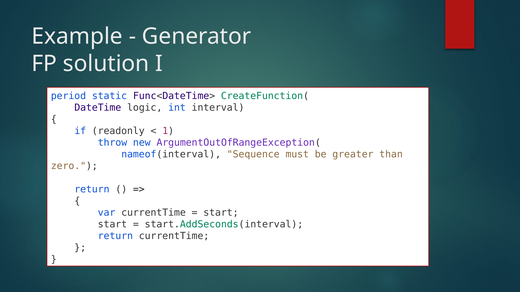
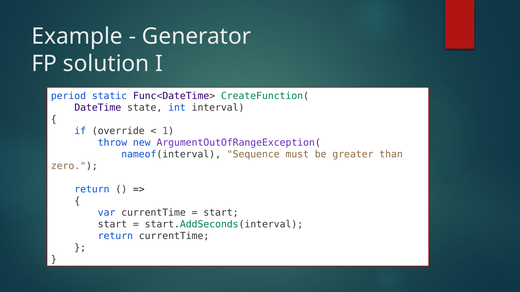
logic: logic -> state
readonly: readonly -> override
